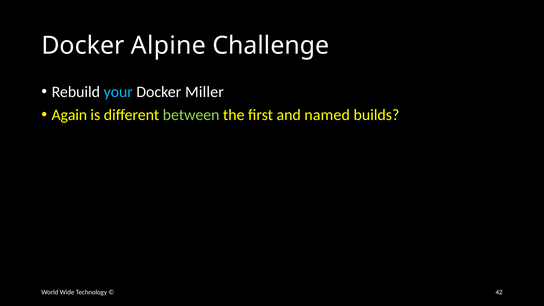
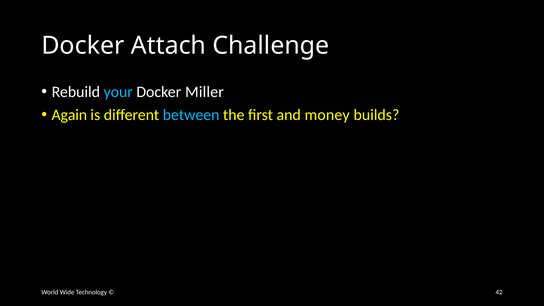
Alpine: Alpine -> Attach
between colour: light green -> light blue
named: named -> money
